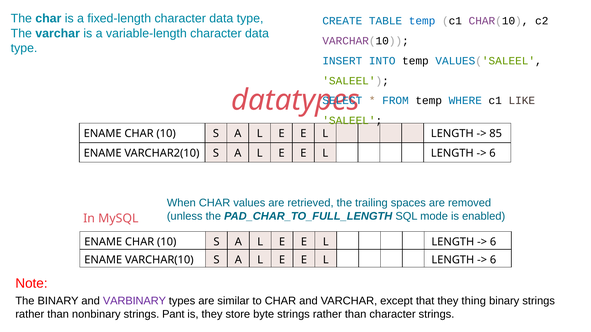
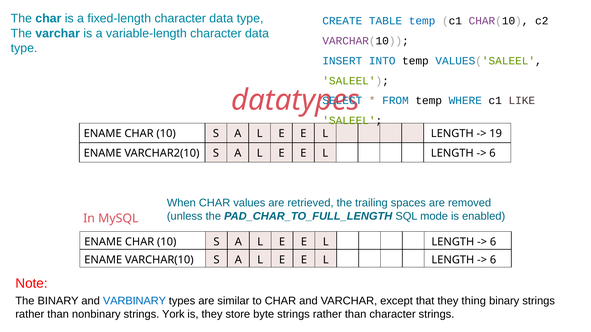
85: 85 -> 19
VARBINARY colour: purple -> blue
Pant: Pant -> York
